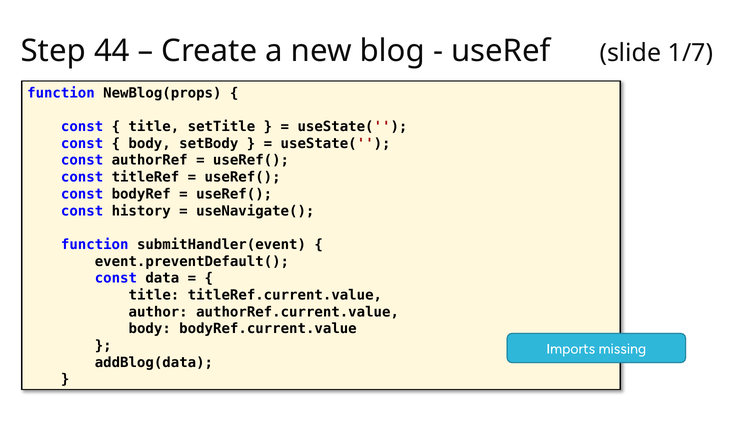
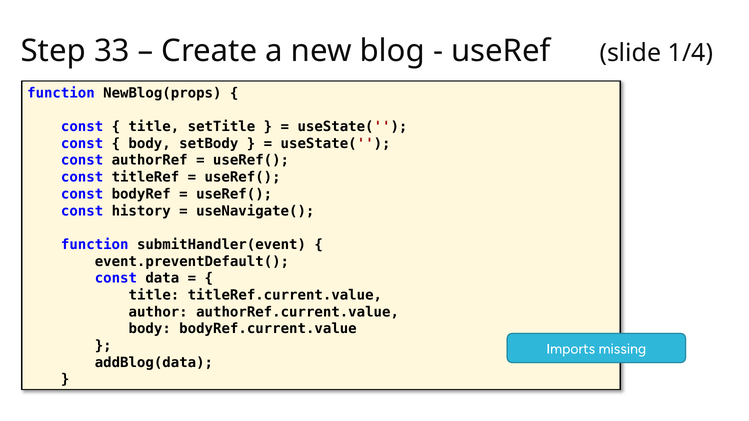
44: 44 -> 33
1/7: 1/7 -> 1/4
